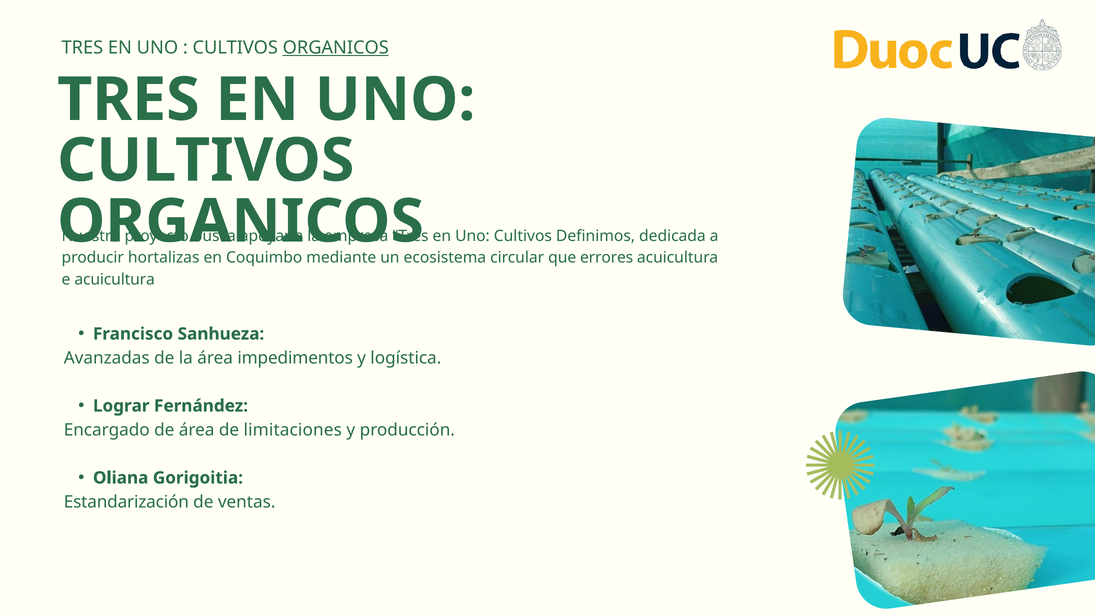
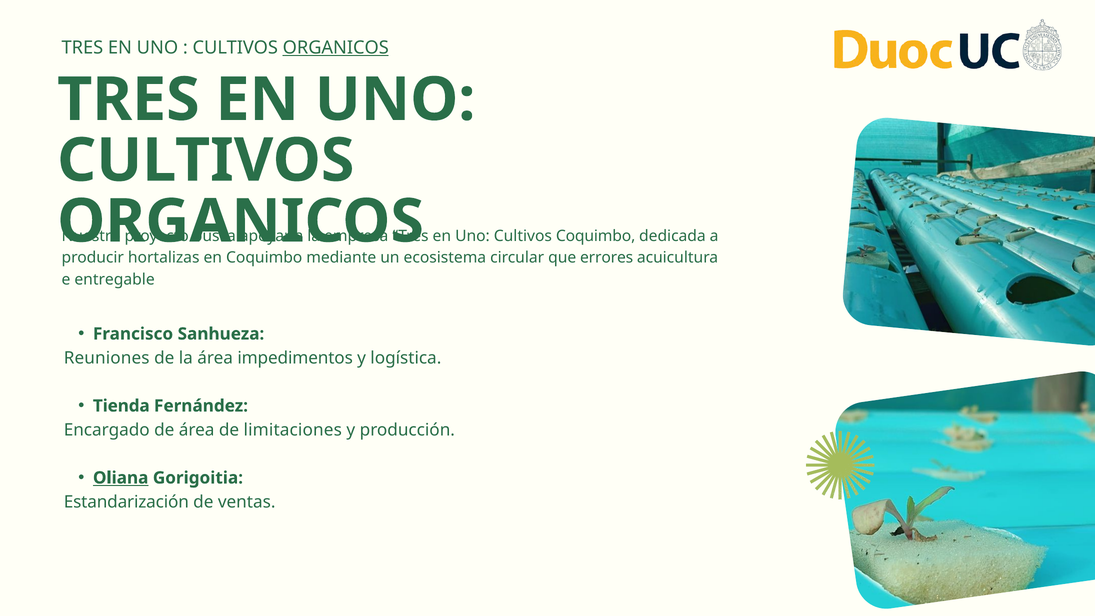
Cultivos Definimos: Definimos -> Coquimbo
e acuicultura: acuicultura -> entregable
Avanzadas: Avanzadas -> Reuniones
Lograr: Lograr -> Tienda
Oliana underline: none -> present
